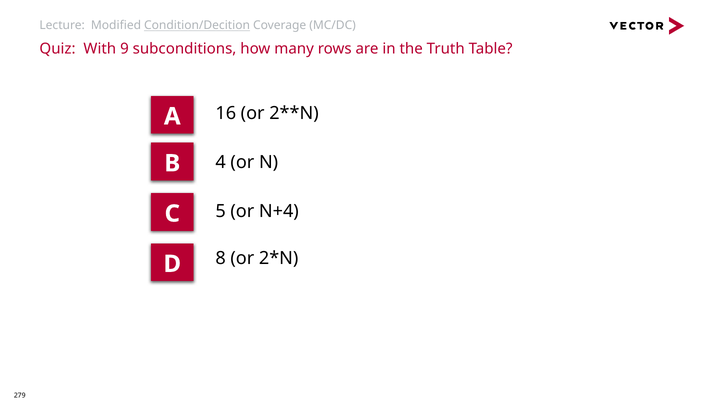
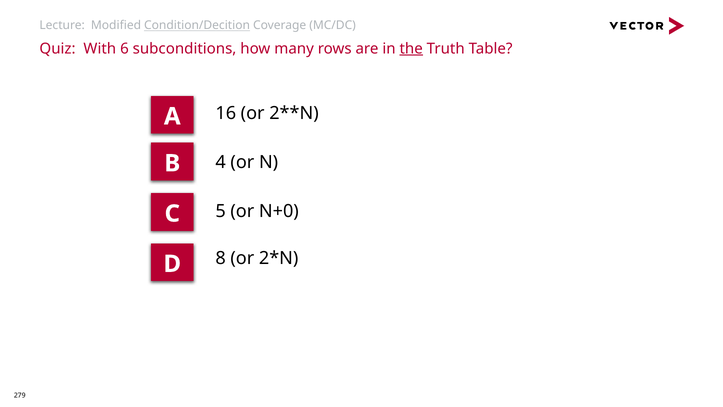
9: 9 -> 6
the underline: none -> present
N+4: N+4 -> N+0
